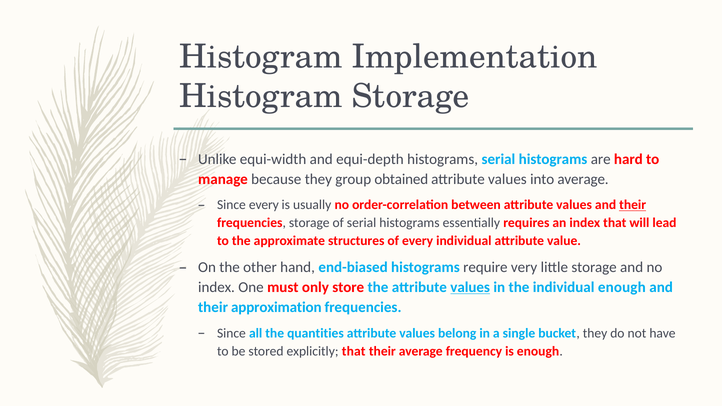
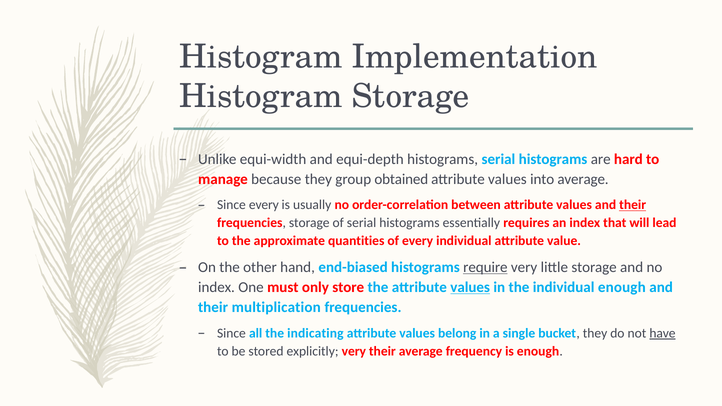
structures: structures -> quantities
require underline: none -> present
approximation: approximation -> multiplication
quantities: quantities -> indicating
have underline: none -> present
explicitly that: that -> very
